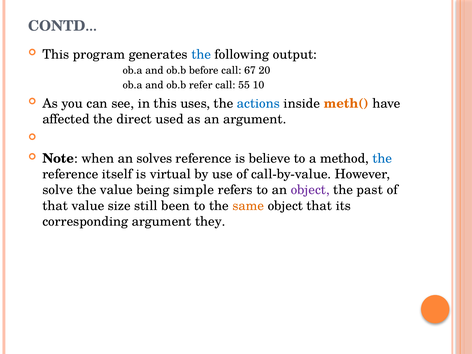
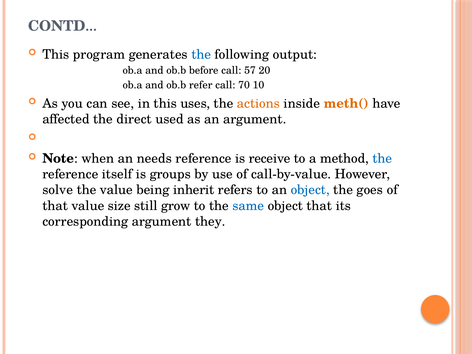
67: 67 -> 57
55: 55 -> 70
actions colour: blue -> orange
solves: solves -> needs
believe: believe -> receive
virtual: virtual -> groups
simple: simple -> inherit
object at (310, 190) colour: purple -> blue
past: past -> goes
been: been -> grow
same colour: orange -> blue
